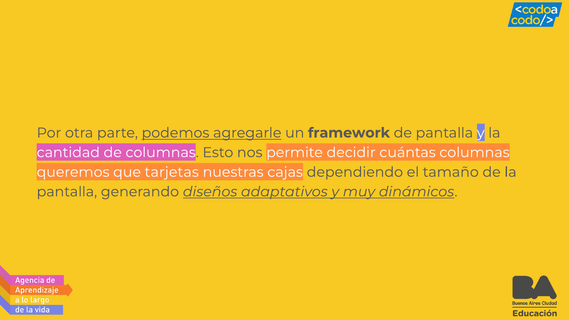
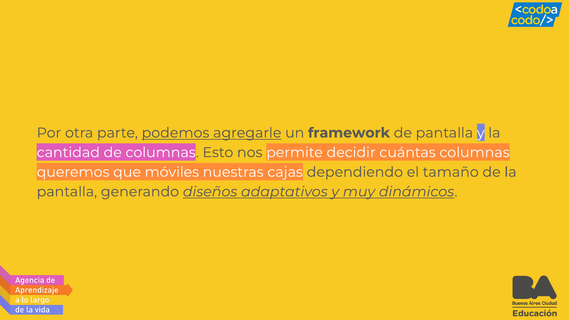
tarjetas: tarjetas -> móviles
